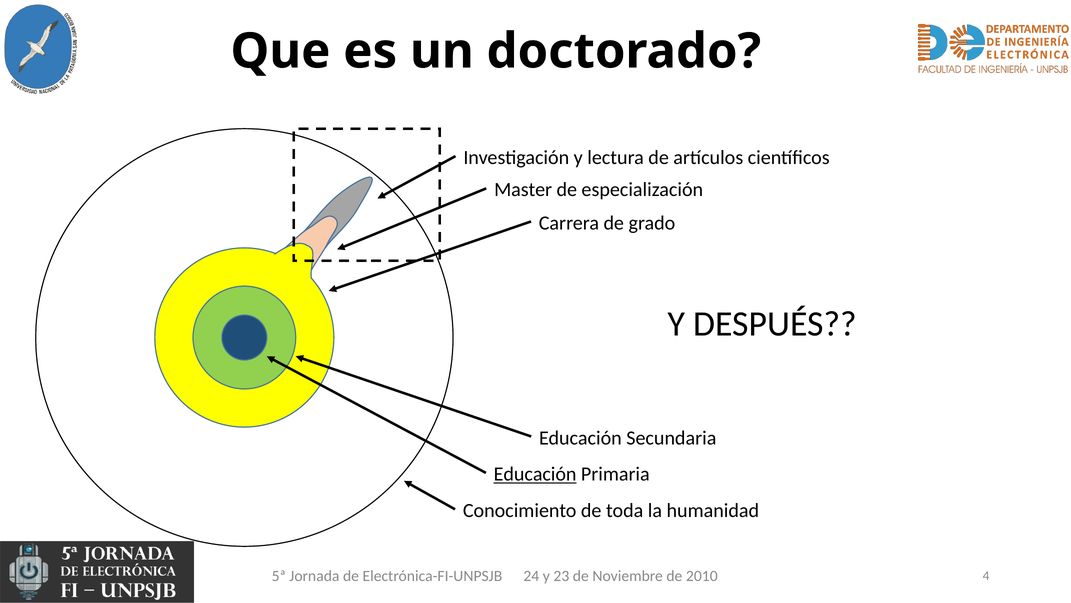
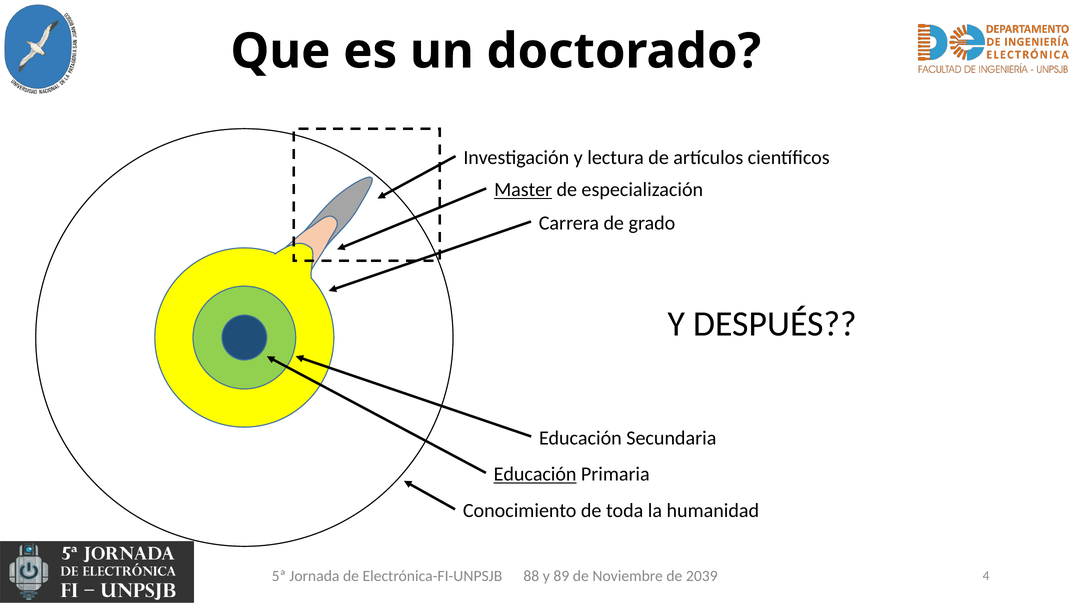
Master underline: none -> present
24: 24 -> 88
23: 23 -> 89
2010: 2010 -> 2039
